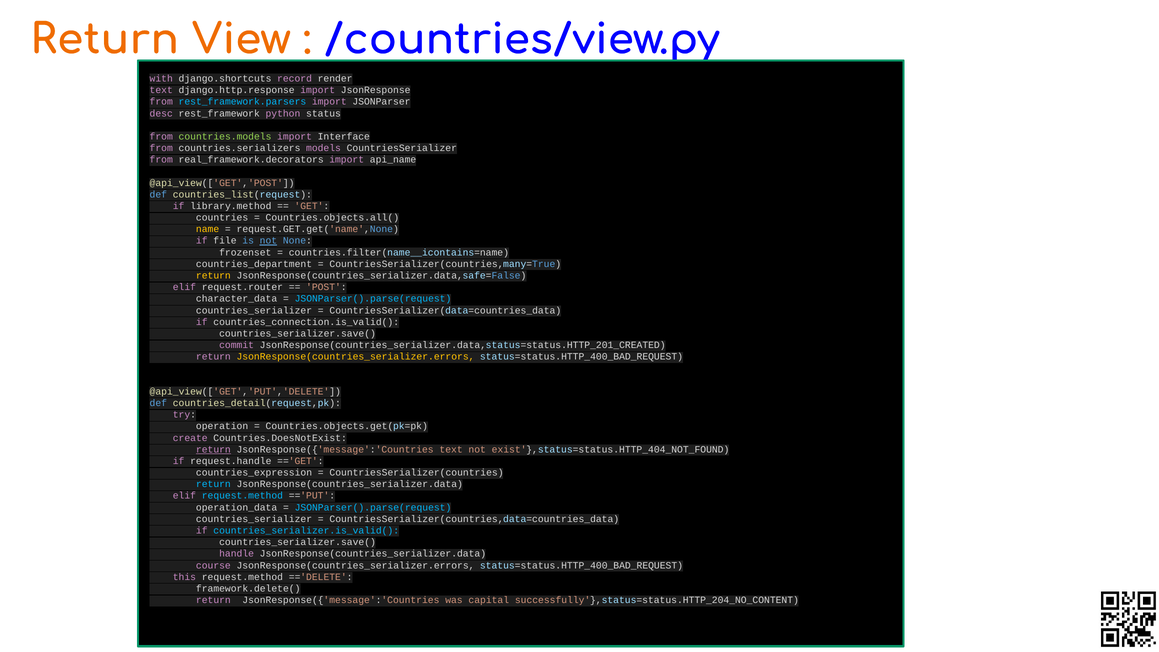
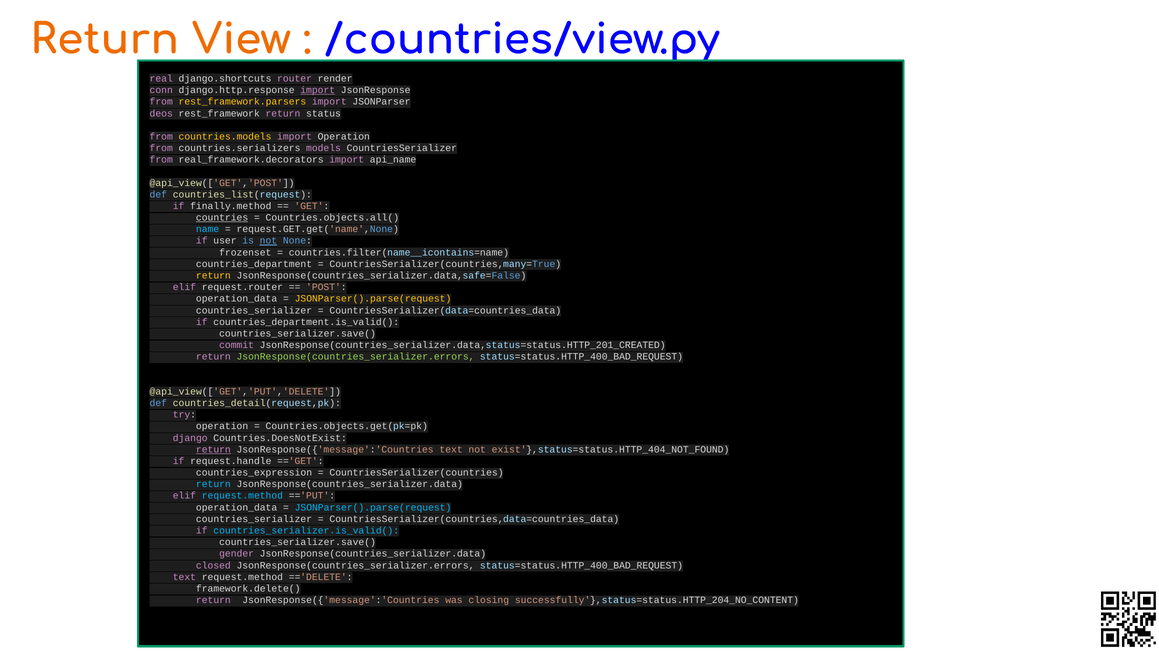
with: with -> real
record: record -> router
text at (161, 90): text -> conn
import at (318, 90) underline: none -> present
rest_framework.parsers colour: light blue -> yellow
desc: desc -> deos
rest_framework python: python -> return
countries.models colour: light green -> yellow
import Interface: Interface -> Operation
library.method: library.method -> finally.method
countries underline: none -> present
name colour: yellow -> light blue
file: file -> user
character_data at (237, 299): character_data -> operation_data
JSONParser().parse(request at (373, 299) colour: light blue -> yellow
countries_connection.is_valid(: countries_connection.is_valid( -> countries_department.is_valid(
JsonResponse(countries_serializer.errors at (356, 357) colour: yellow -> light green
create: create -> django
handle: handle -> gender
course: course -> closed
this at (184, 577): this -> text
capital: capital -> closing
